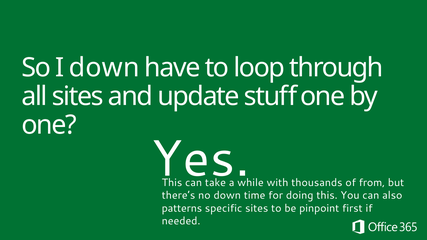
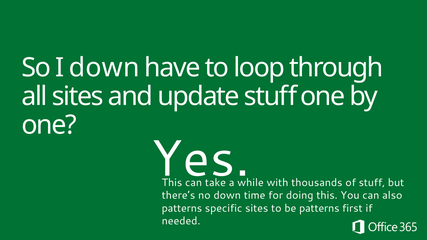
of from: from -> stuff
be pinpoint: pinpoint -> patterns
